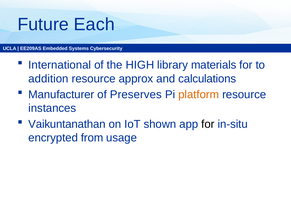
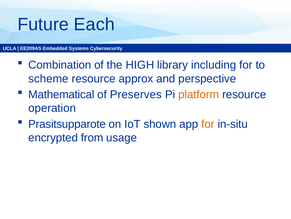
International: International -> Combination
materials: materials -> including
addition: addition -> scheme
calculations: calculations -> perspective
Manufacturer: Manufacturer -> Mathematical
instances: instances -> operation
Vaikuntanathan: Vaikuntanathan -> Prasitsupparote
for at (208, 124) colour: black -> orange
